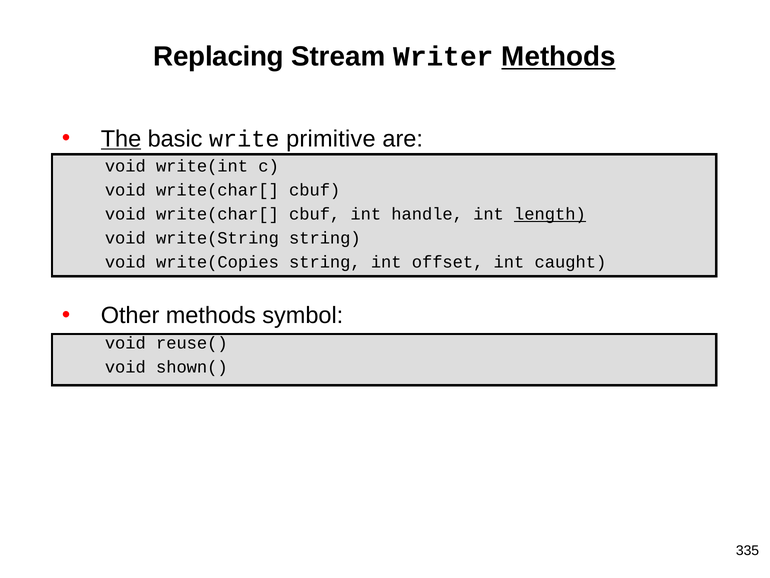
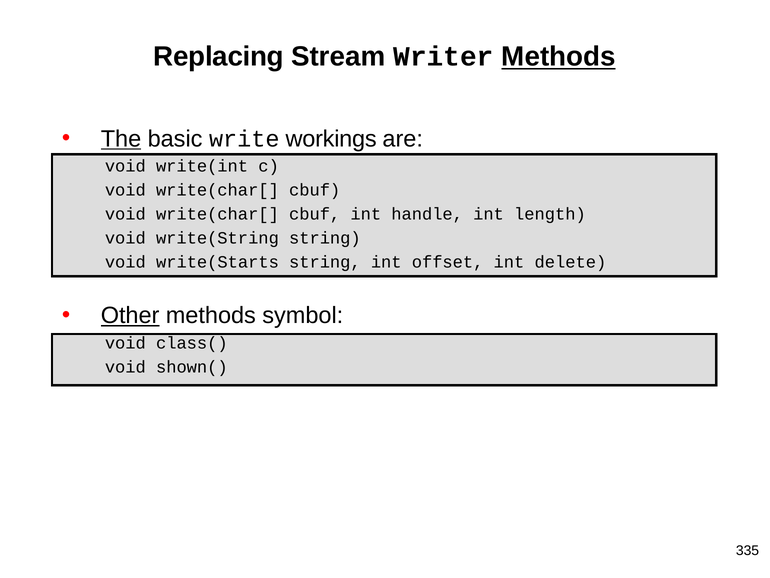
primitive: primitive -> workings
length underline: present -> none
write(Copies: write(Copies -> write(Starts
caught: caught -> delete
Other underline: none -> present
reuse(: reuse( -> class(
